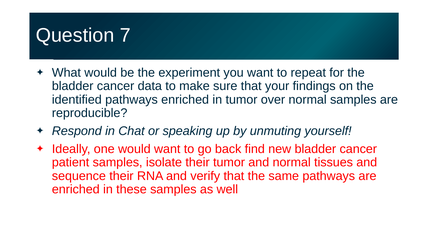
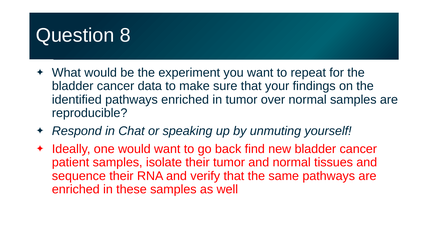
7: 7 -> 8
